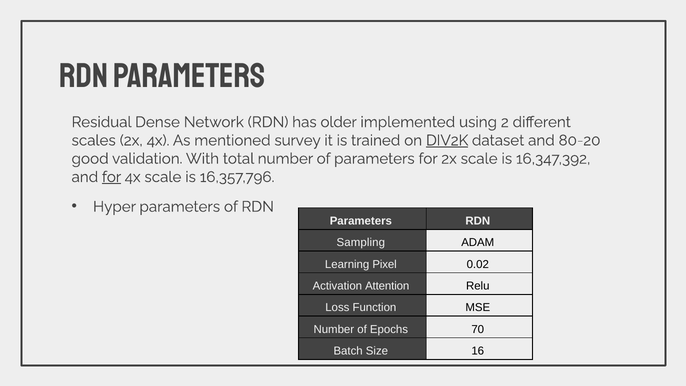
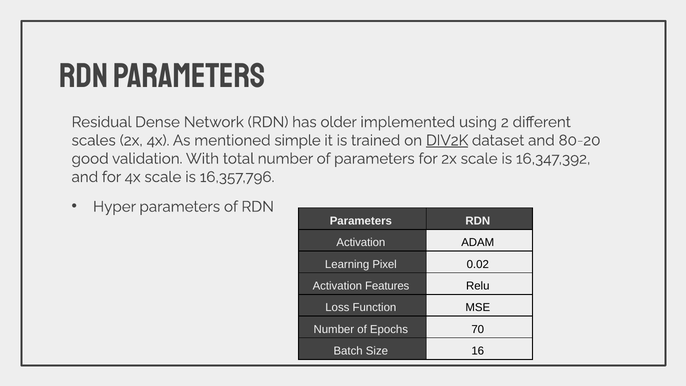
survey: survey -> simple
for at (112, 177) underline: present -> none
Sampling at (361, 243): Sampling -> Activation
Attention: Attention -> Features
